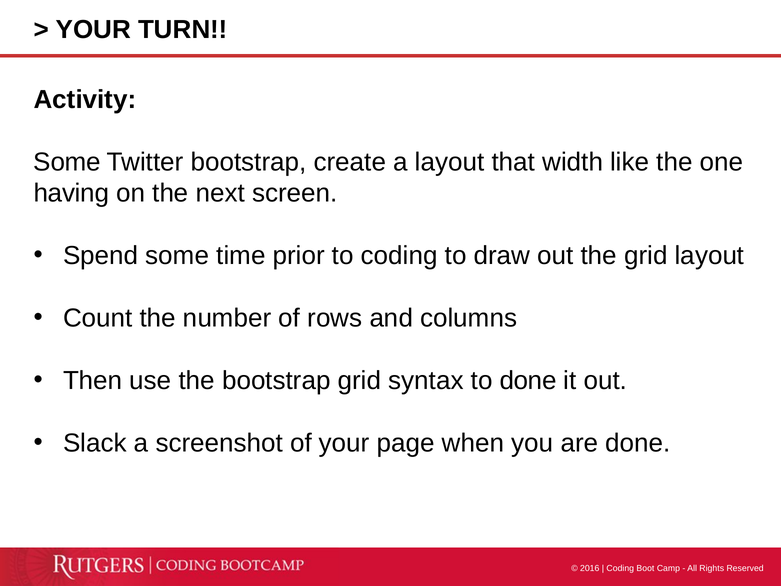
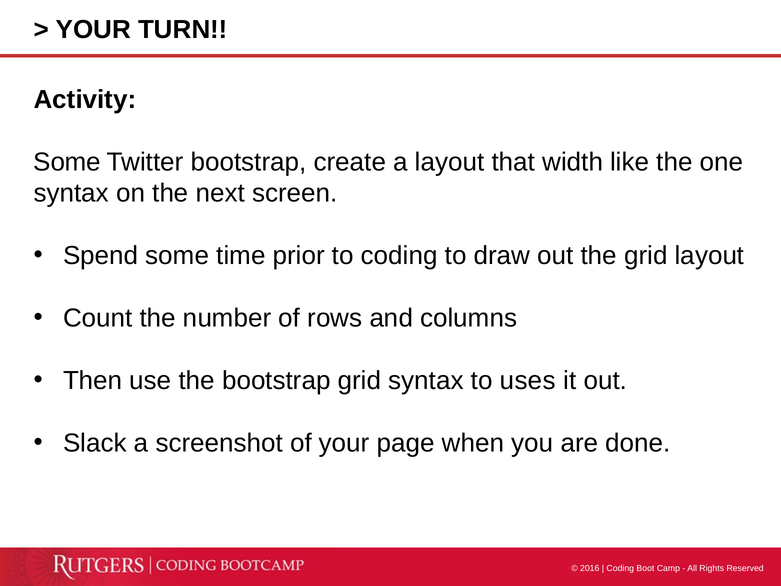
having at (71, 193): having -> syntax
to done: done -> uses
